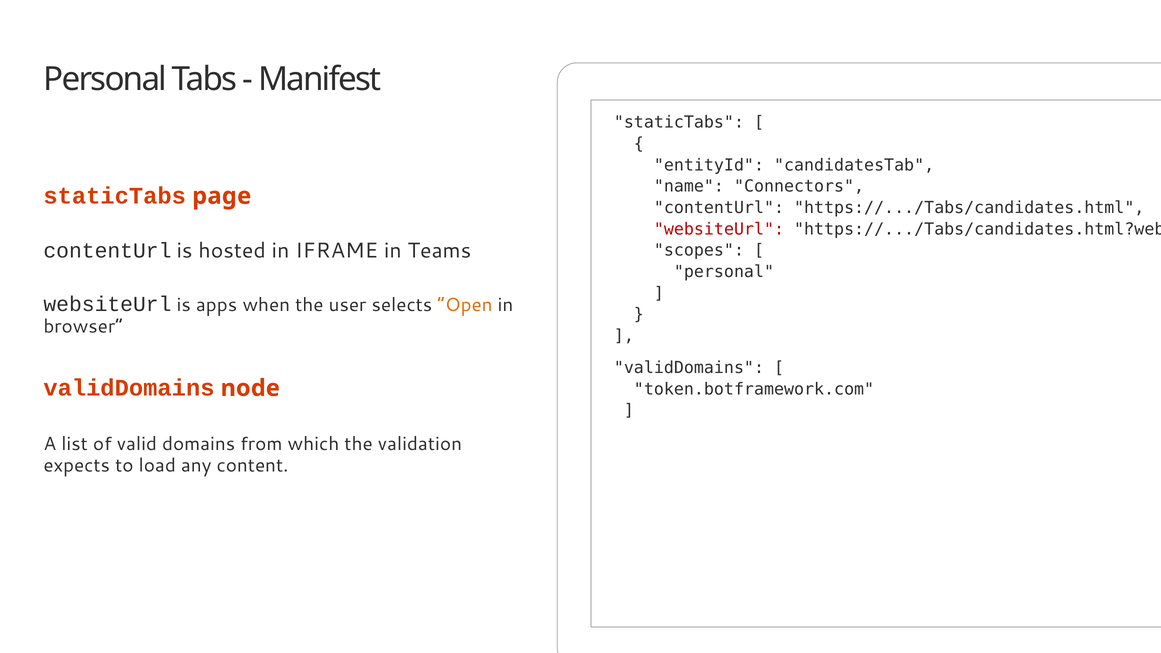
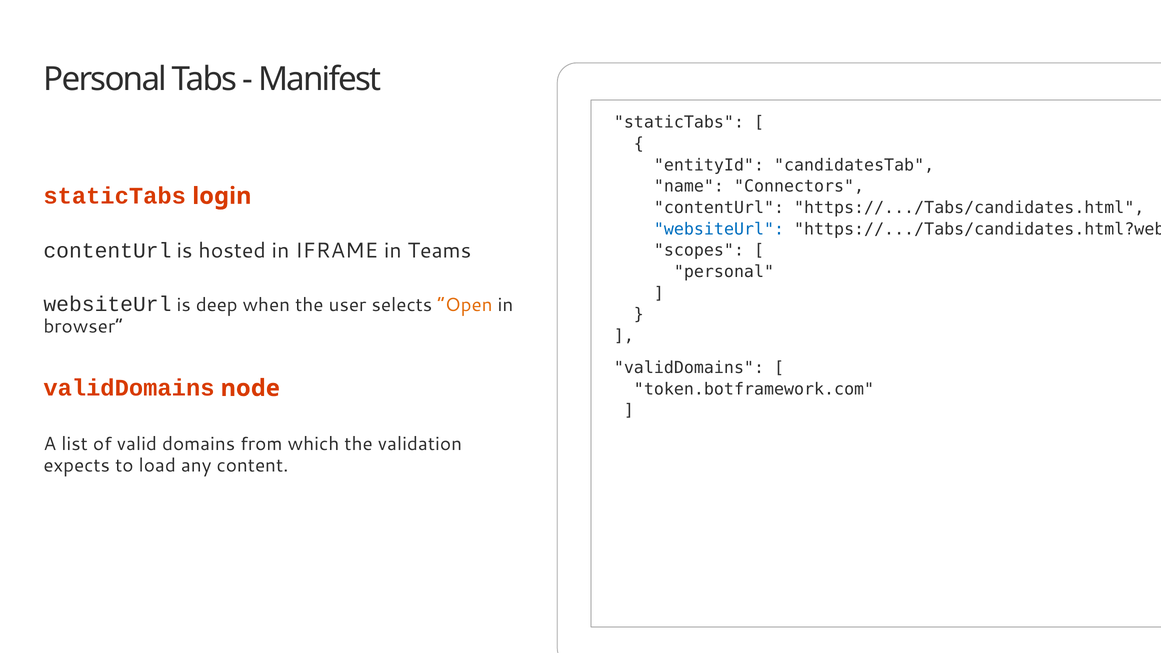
page: page -> login
websiteUrl at (719, 229) colour: red -> blue
apps: apps -> deep
